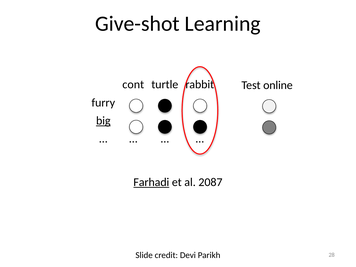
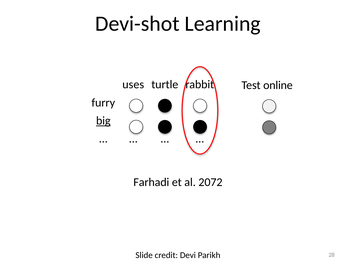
Give-shot: Give-shot -> Devi-shot
cont: cont -> uses
Farhadi underline: present -> none
2087: 2087 -> 2072
